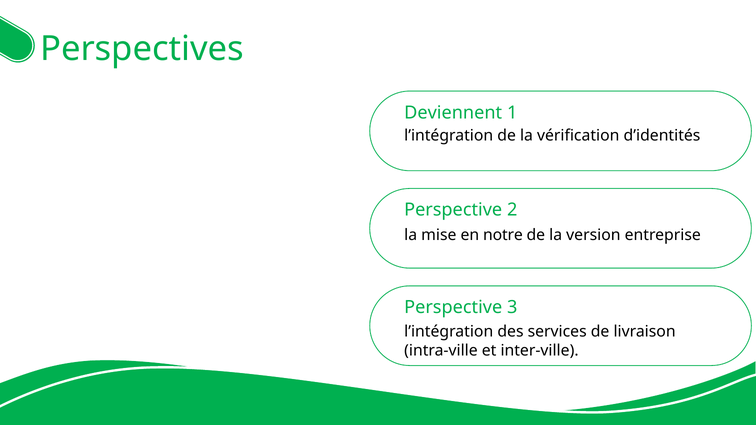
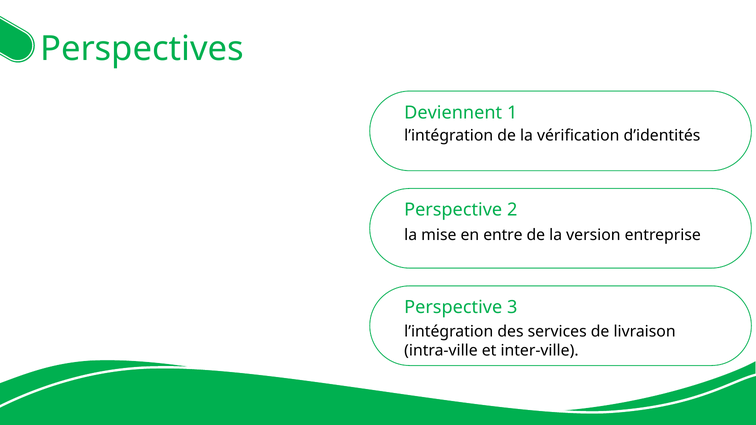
notre: notre -> entre
